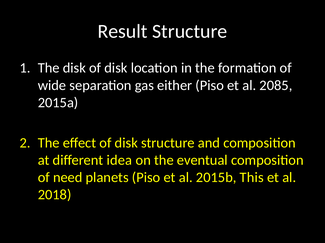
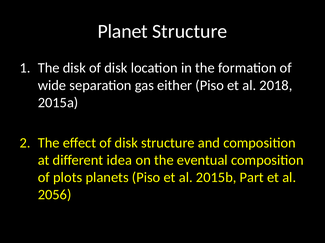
Result: Result -> Planet
2085: 2085 -> 2018
need: need -> plots
This: This -> Part
2018: 2018 -> 2056
